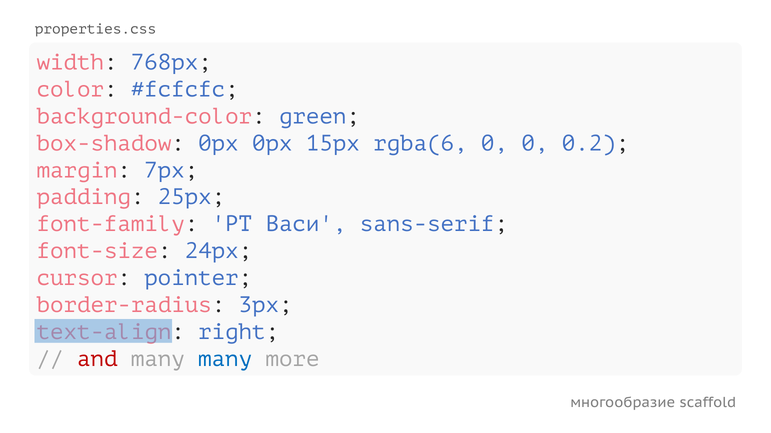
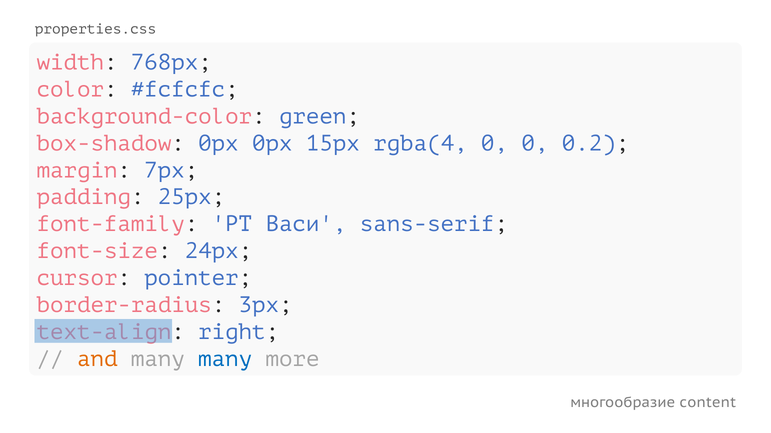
rgba(6: rgba(6 -> rgba(4
and colour: red -> orange
scaffold: scaffold -> content
